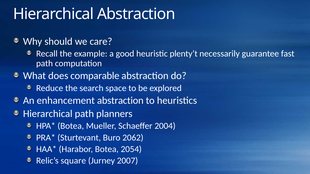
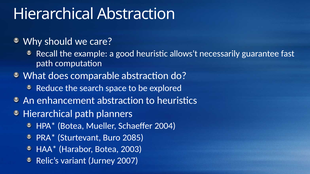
plenty’t: plenty’t -> allows’t
2062: 2062 -> 2085
2054: 2054 -> 2003
square: square -> variant
